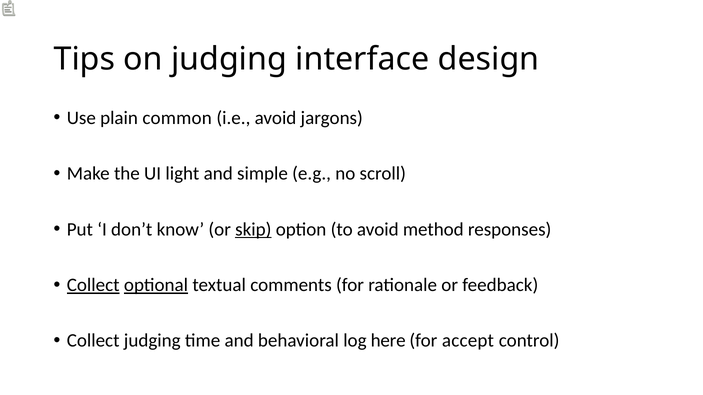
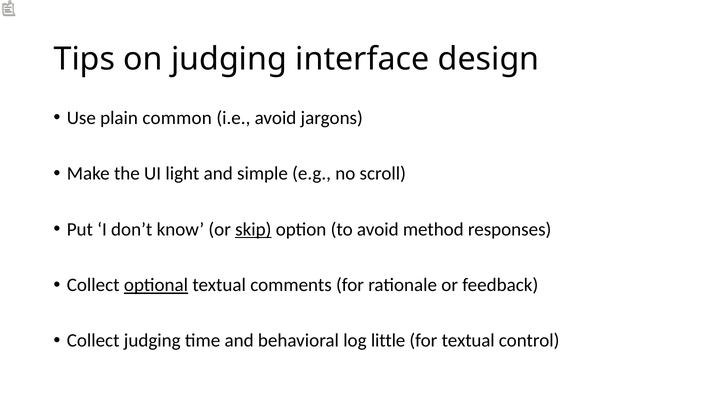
Collect at (93, 285) underline: present -> none
here: here -> little
for accept: accept -> textual
